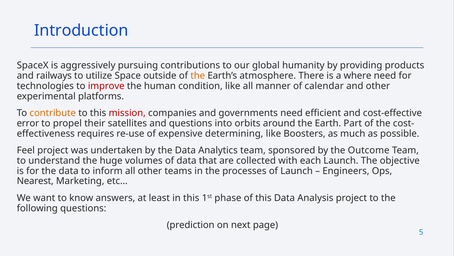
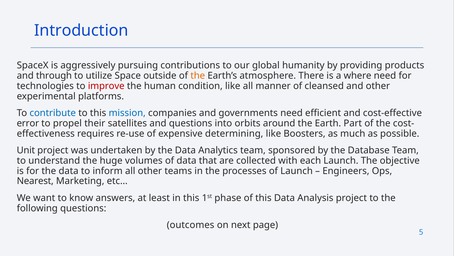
railways: railways -> through
calendar: calendar -> cleansed
contribute colour: orange -> blue
mission colour: red -> blue
Feel: Feel -> Unit
Outcome: Outcome -> Database
prediction: prediction -> outcomes
